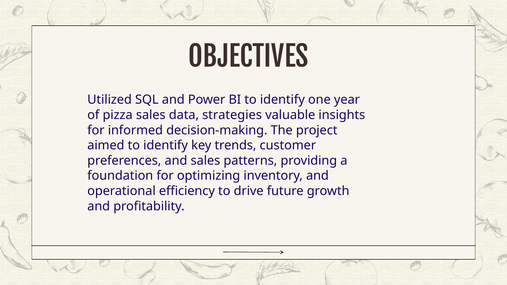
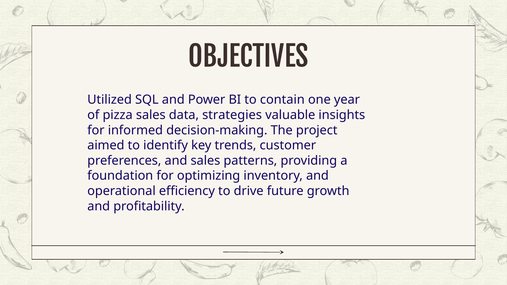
BI to identify: identify -> contain
